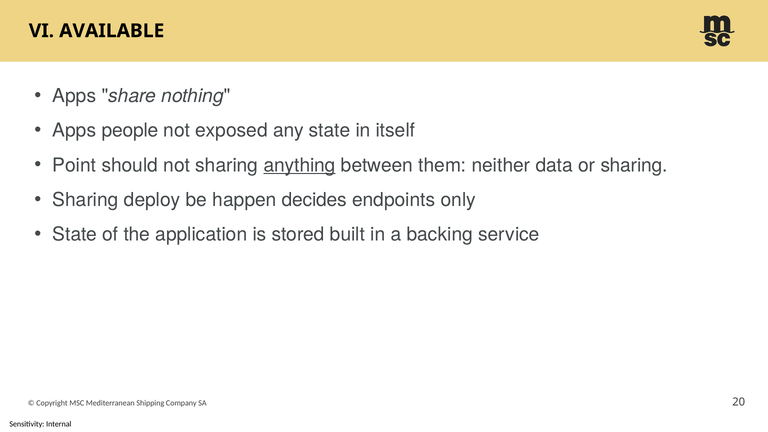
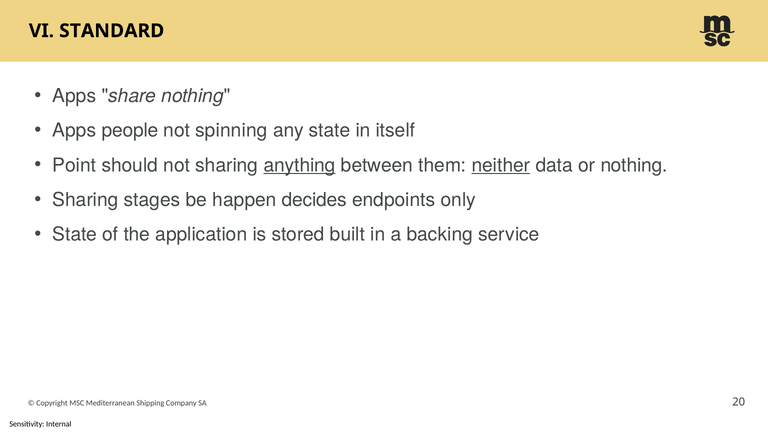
AVAILABLE: AVAILABLE -> STANDARD
exposed: exposed -> spinning
neither underline: none -> present
or sharing: sharing -> nothing
deploy: deploy -> stages
